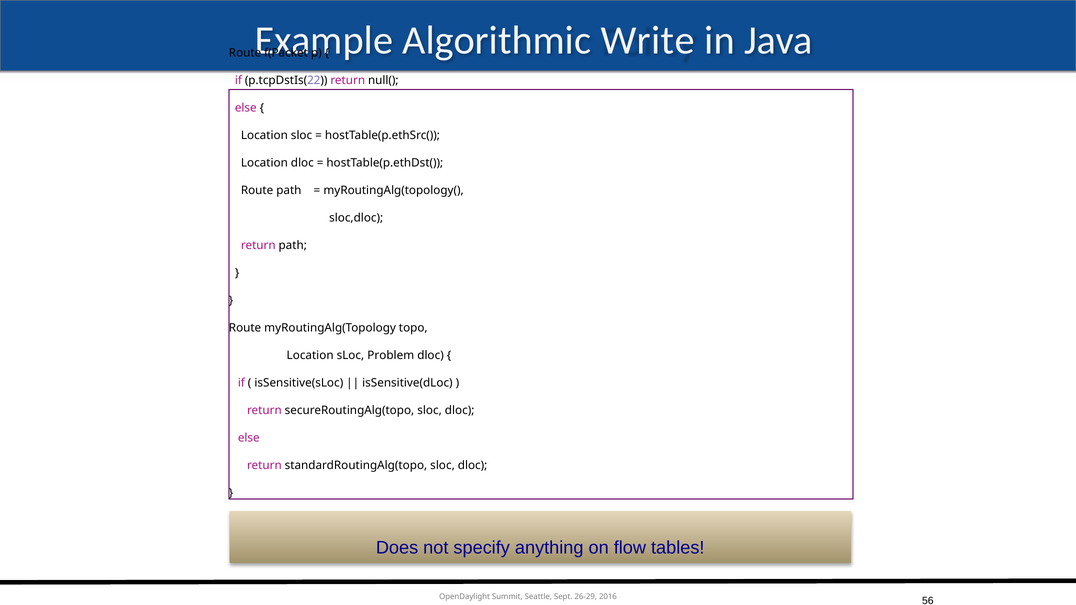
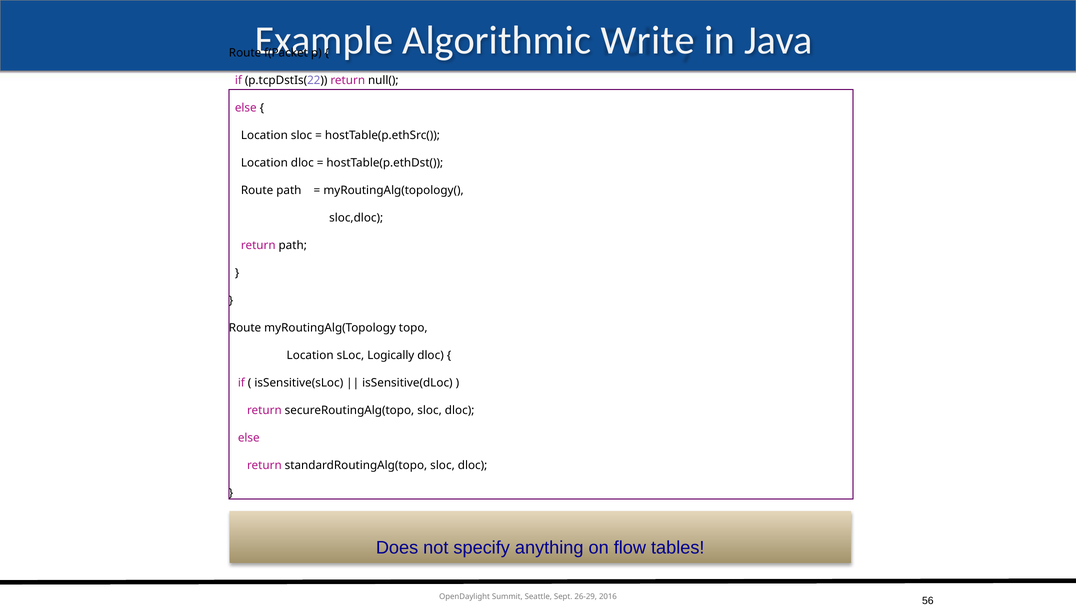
Problem: Problem -> Logically
